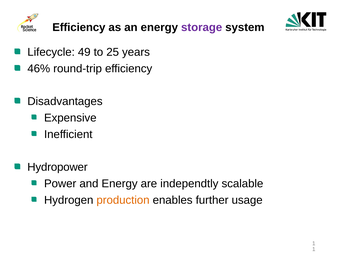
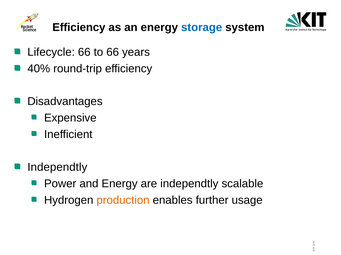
storage colour: purple -> blue
Lifecycle 49: 49 -> 66
to 25: 25 -> 66
46%: 46% -> 40%
Hydropower at (57, 168): Hydropower -> Independtly
